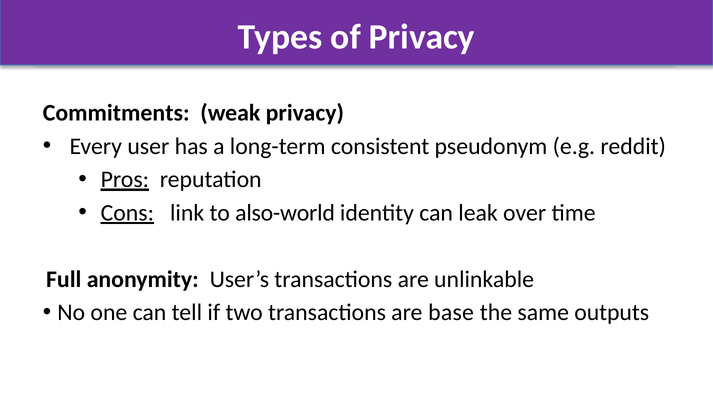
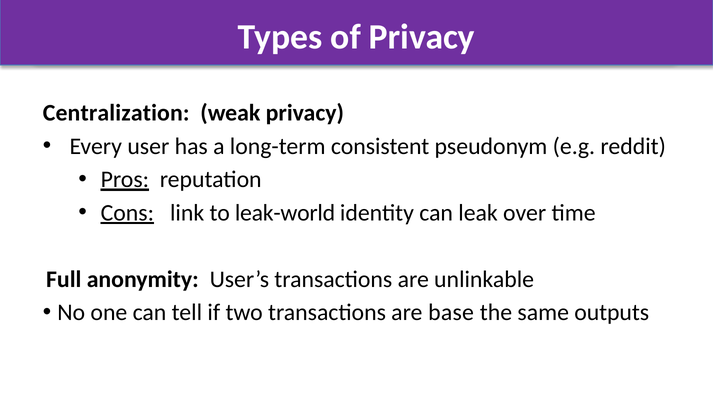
Commitments: Commitments -> Centralization
also-world: also-world -> leak-world
